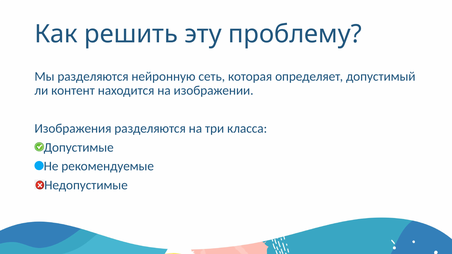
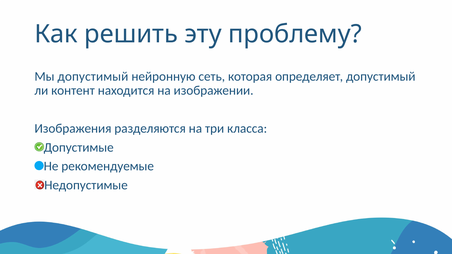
Мы разделяются: разделяются -> допустимый
